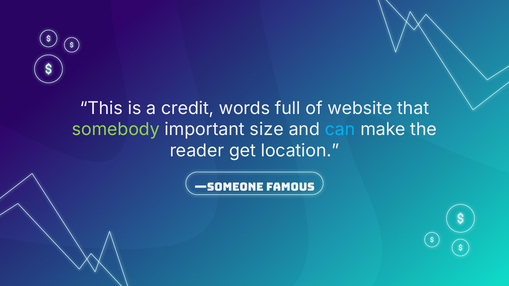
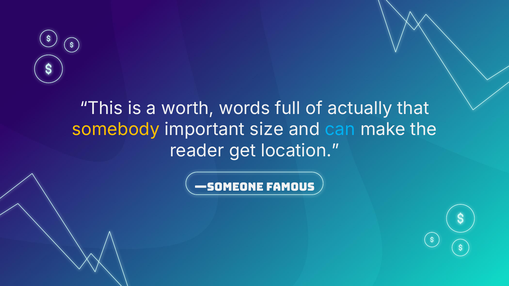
credit: credit -> worth
website: website -> actually
somebody colour: light green -> yellow
